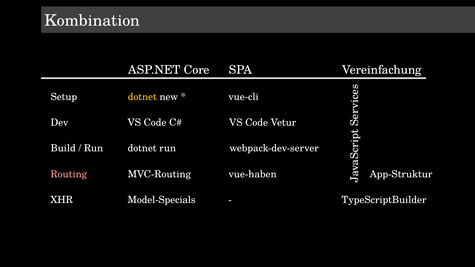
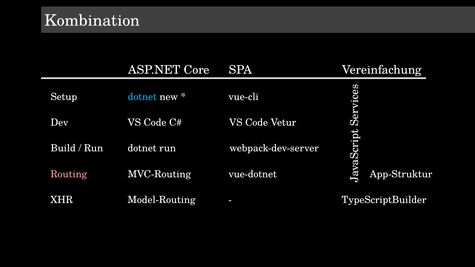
dotnet at (142, 97) colour: yellow -> light blue
vue-haben: vue-haben -> vue-dotnet
Model-Specials: Model-Specials -> Model-Routing
